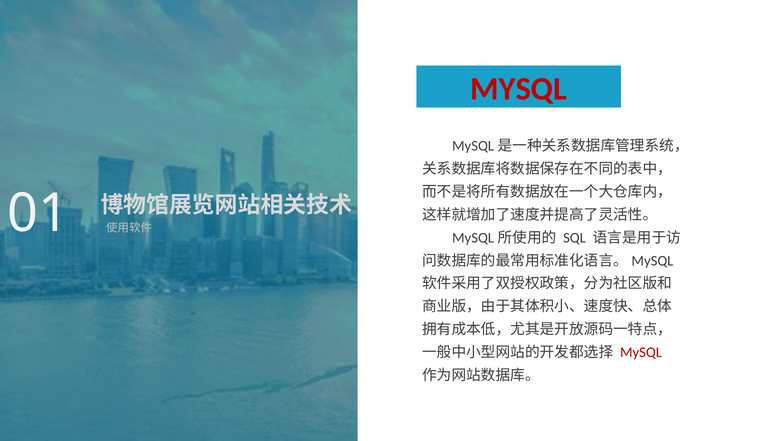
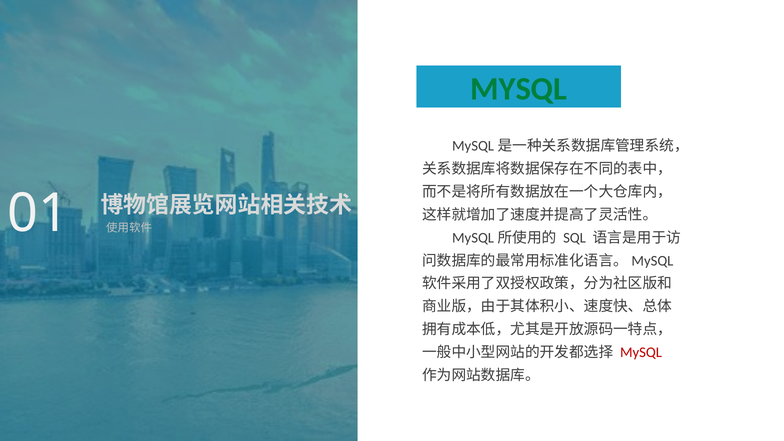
MYSQL at (519, 89) colour: red -> green
